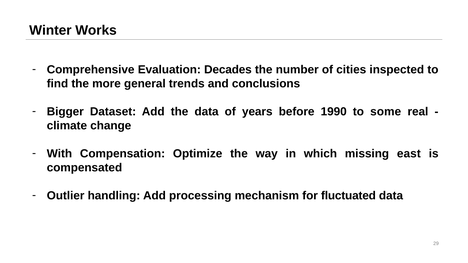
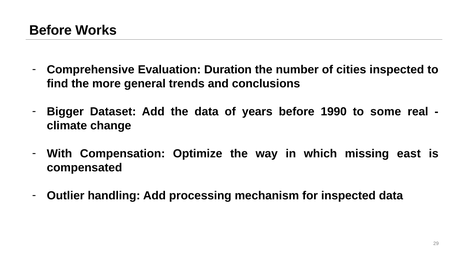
Winter at (50, 30): Winter -> Before
Decades: Decades -> Duration
for fluctuated: fluctuated -> inspected
